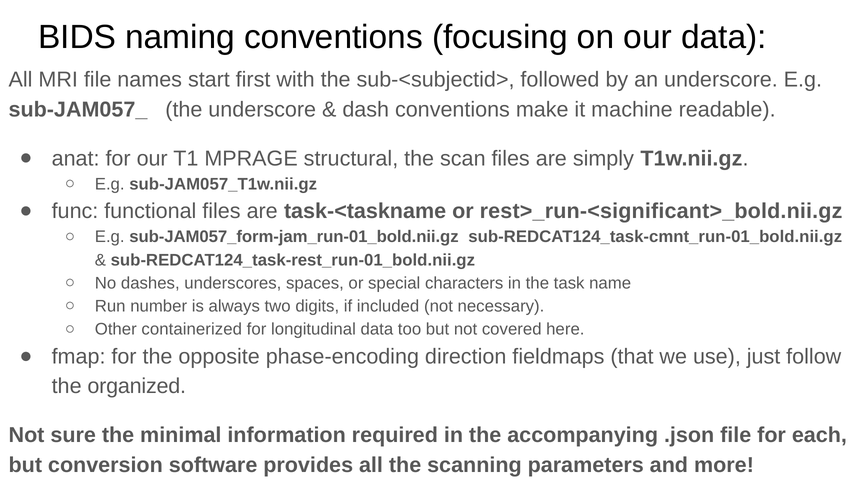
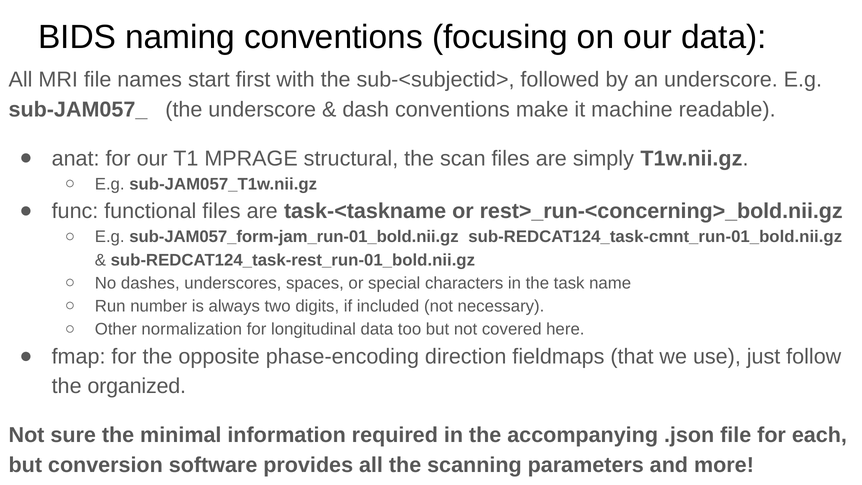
rest>_run-<significant>_bold.nii.gz: rest>_run-<significant>_bold.nii.gz -> rest>_run-<concerning>_bold.nii.gz
containerized: containerized -> normalization
